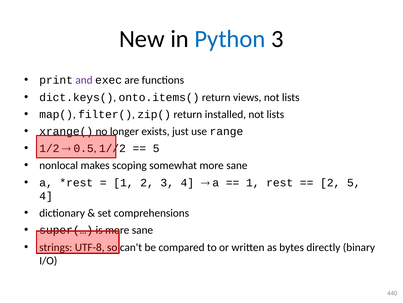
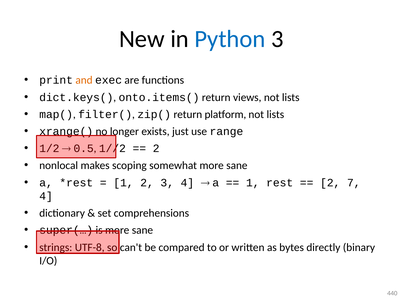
and colour: purple -> orange
installed: installed -> platform
5 at (156, 148): 5 -> 2
2 5: 5 -> 7
